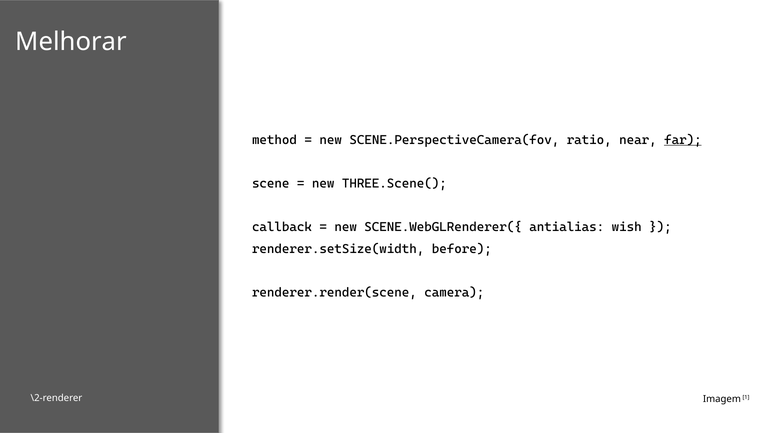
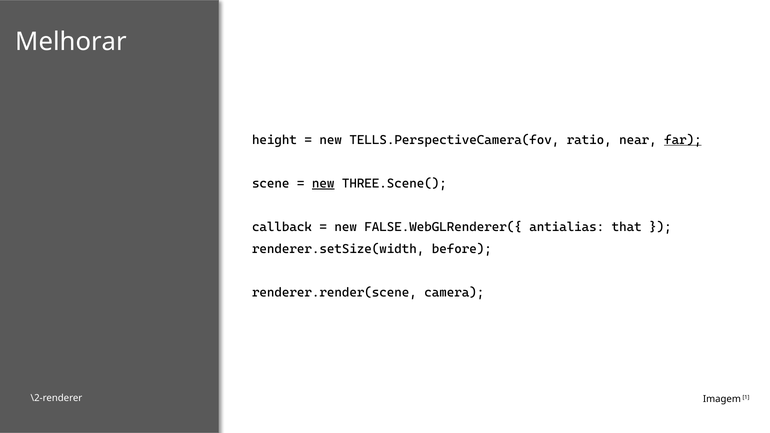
method: method -> height
SCENE.PerspectiveCamera(fov: SCENE.PerspectiveCamera(fov -> TELLS.PerspectiveCamera(fov
new at (323, 184) underline: none -> present
SCENE.WebGLRenderer({: SCENE.WebGLRenderer({ -> FALSE.WebGLRenderer({
wish: wish -> that
